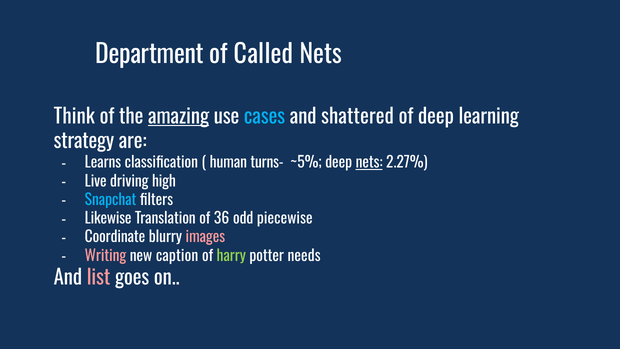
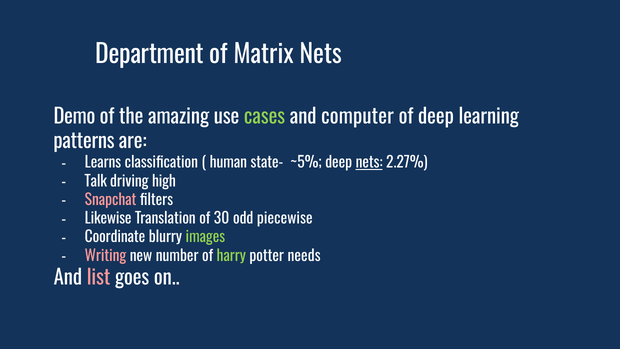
Called: Called -> Matrix
Think: Think -> Demo
amazing underline: present -> none
cases colour: light blue -> light green
shattered: shattered -> computer
strategy: strategy -> patterns
turns-: turns- -> state-
Live: Live -> Talk
Snapchat colour: light blue -> pink
36: 36 -> 30
images colour: pink -> light green
caption: caption -> number
